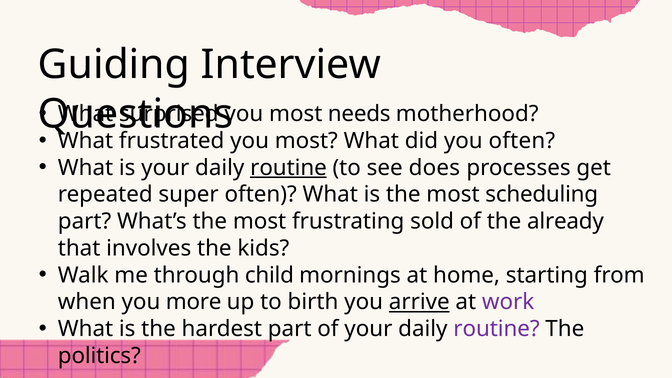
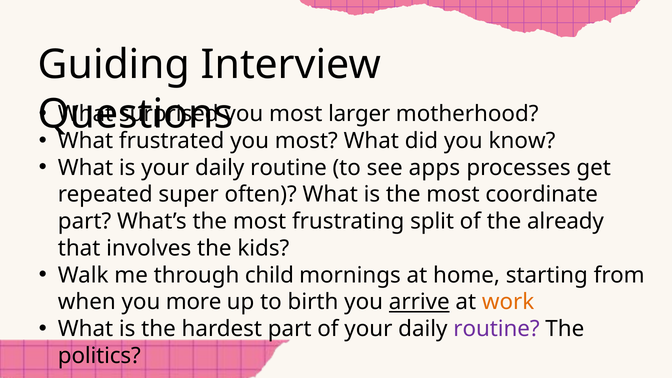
needs: needs -> larger
you often: often -> know
routine at (288, 168) underline: present -> none
does: does -> apps
scheduling: scheduling -> coordinate
sold: sold -> split
work colour: purple -> orange
